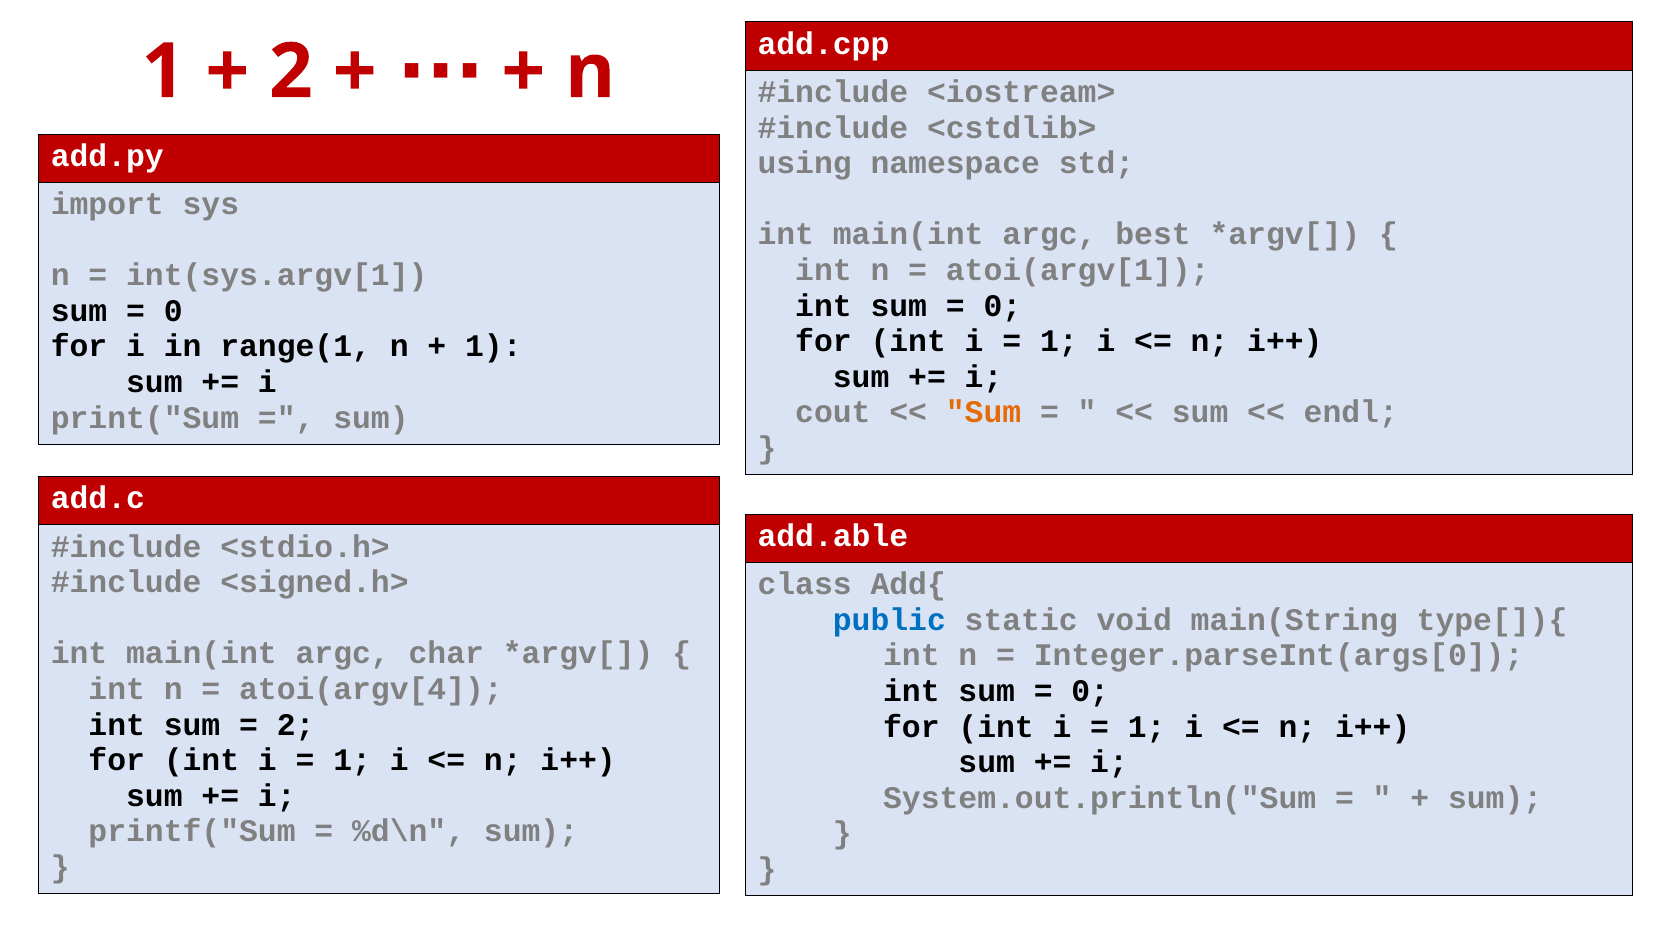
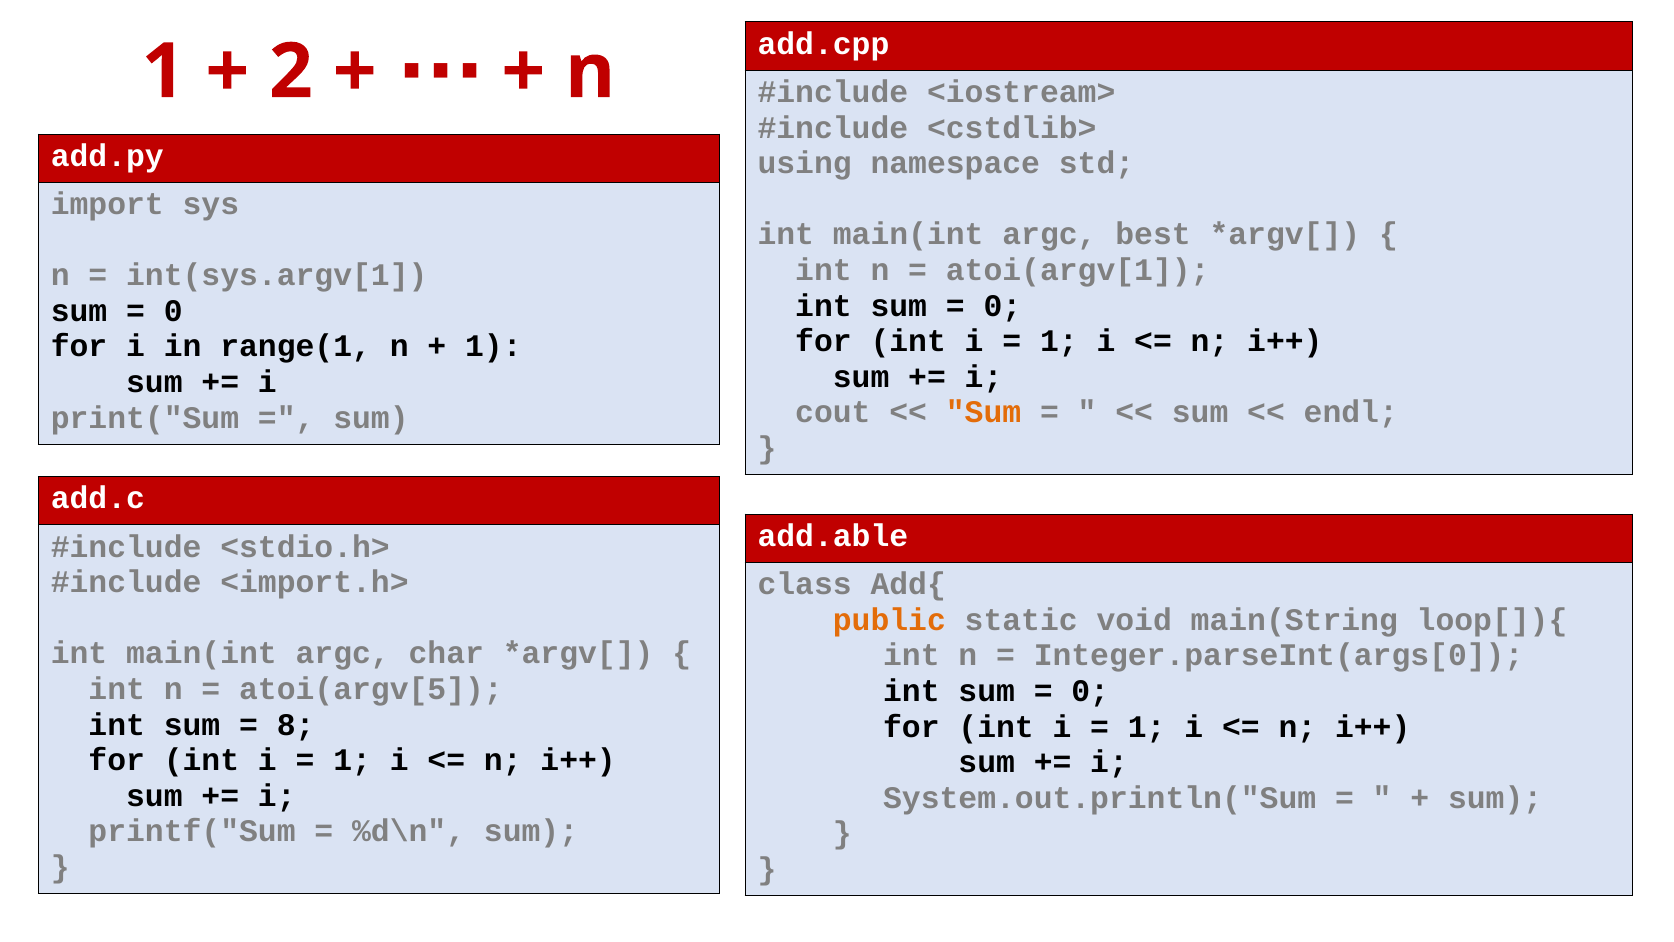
<signed.h>: <signed.h> -> <import.h>
public colour: blue -> orange
type[]){: type[]){ -> loop[]){
atoi(argv[4: atoi(argv[4 -> atoi(argv[5
2 at (296, 724): 2 -> 8
